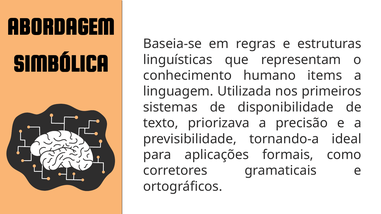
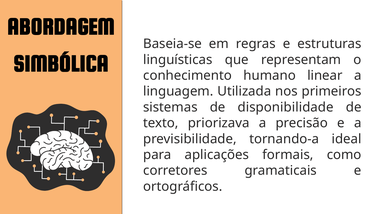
items: items -> linear
